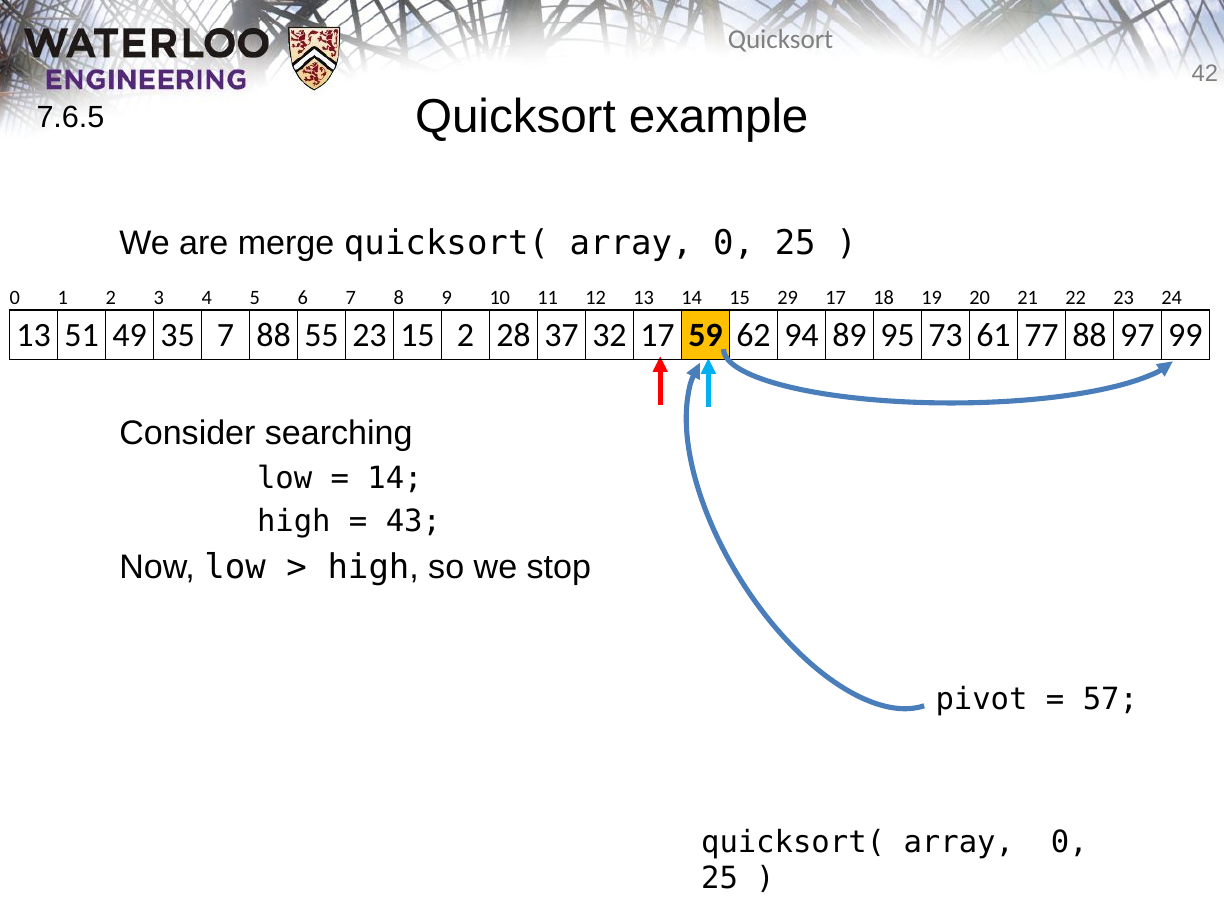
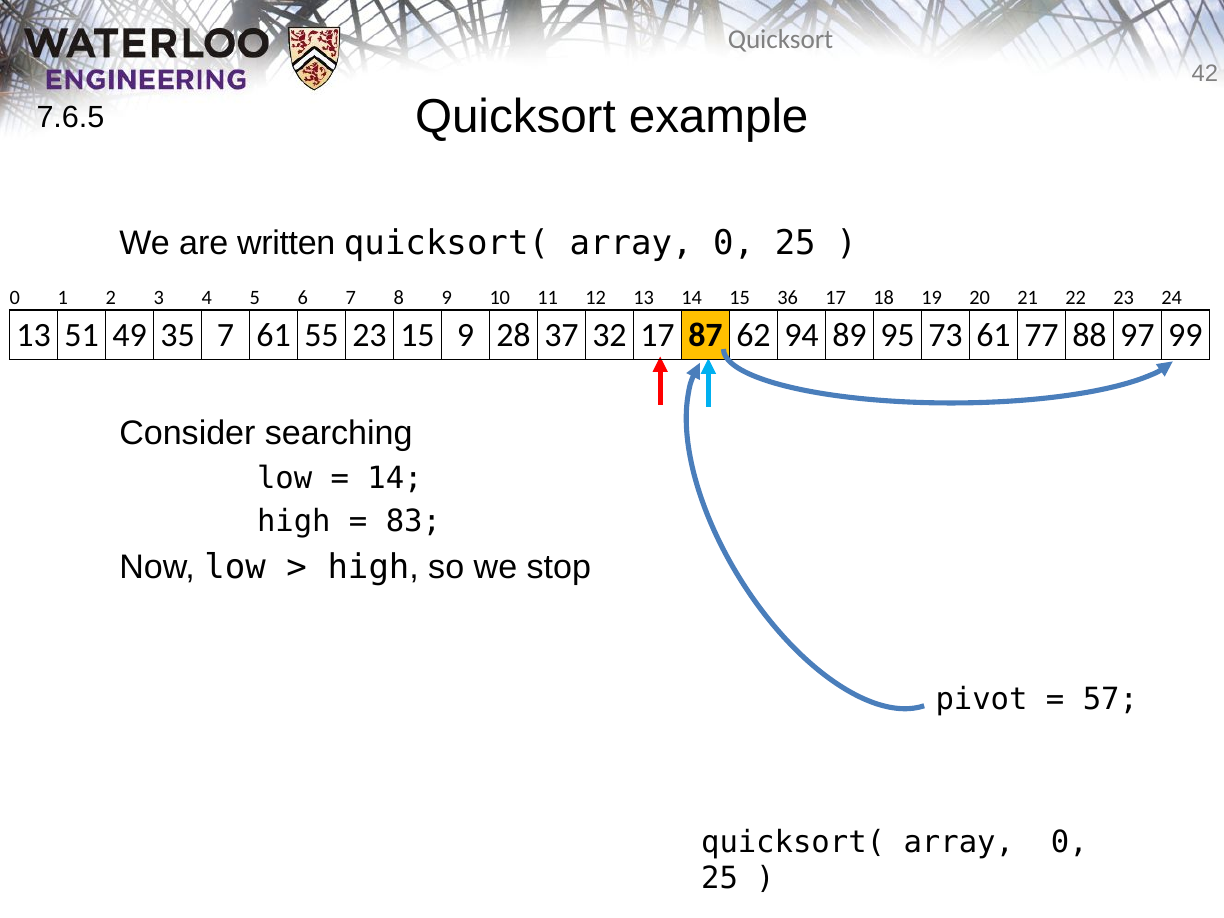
merge: merge -> written
29: 29 -> 36
7 88: 88 -> 61
15 2: 2 -> 9
59: 59 -> 87
43: 43 -> 83
